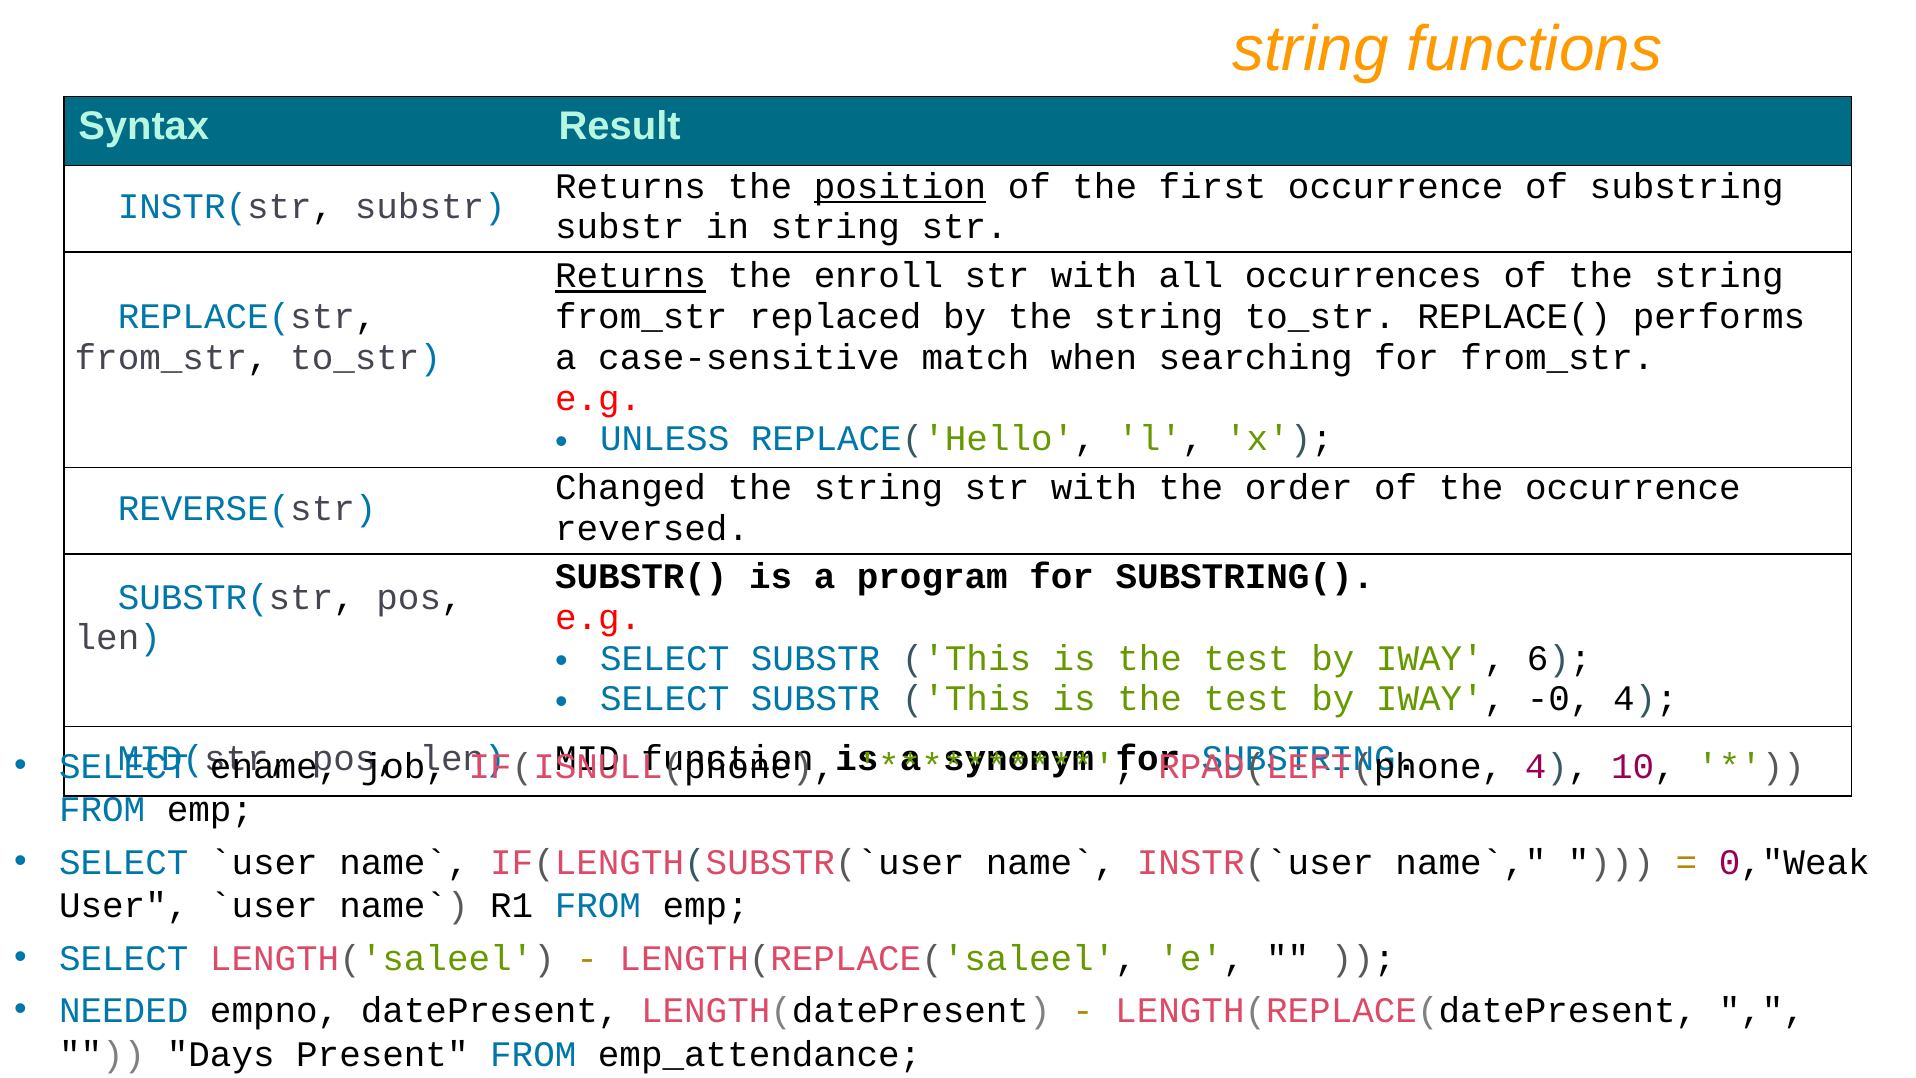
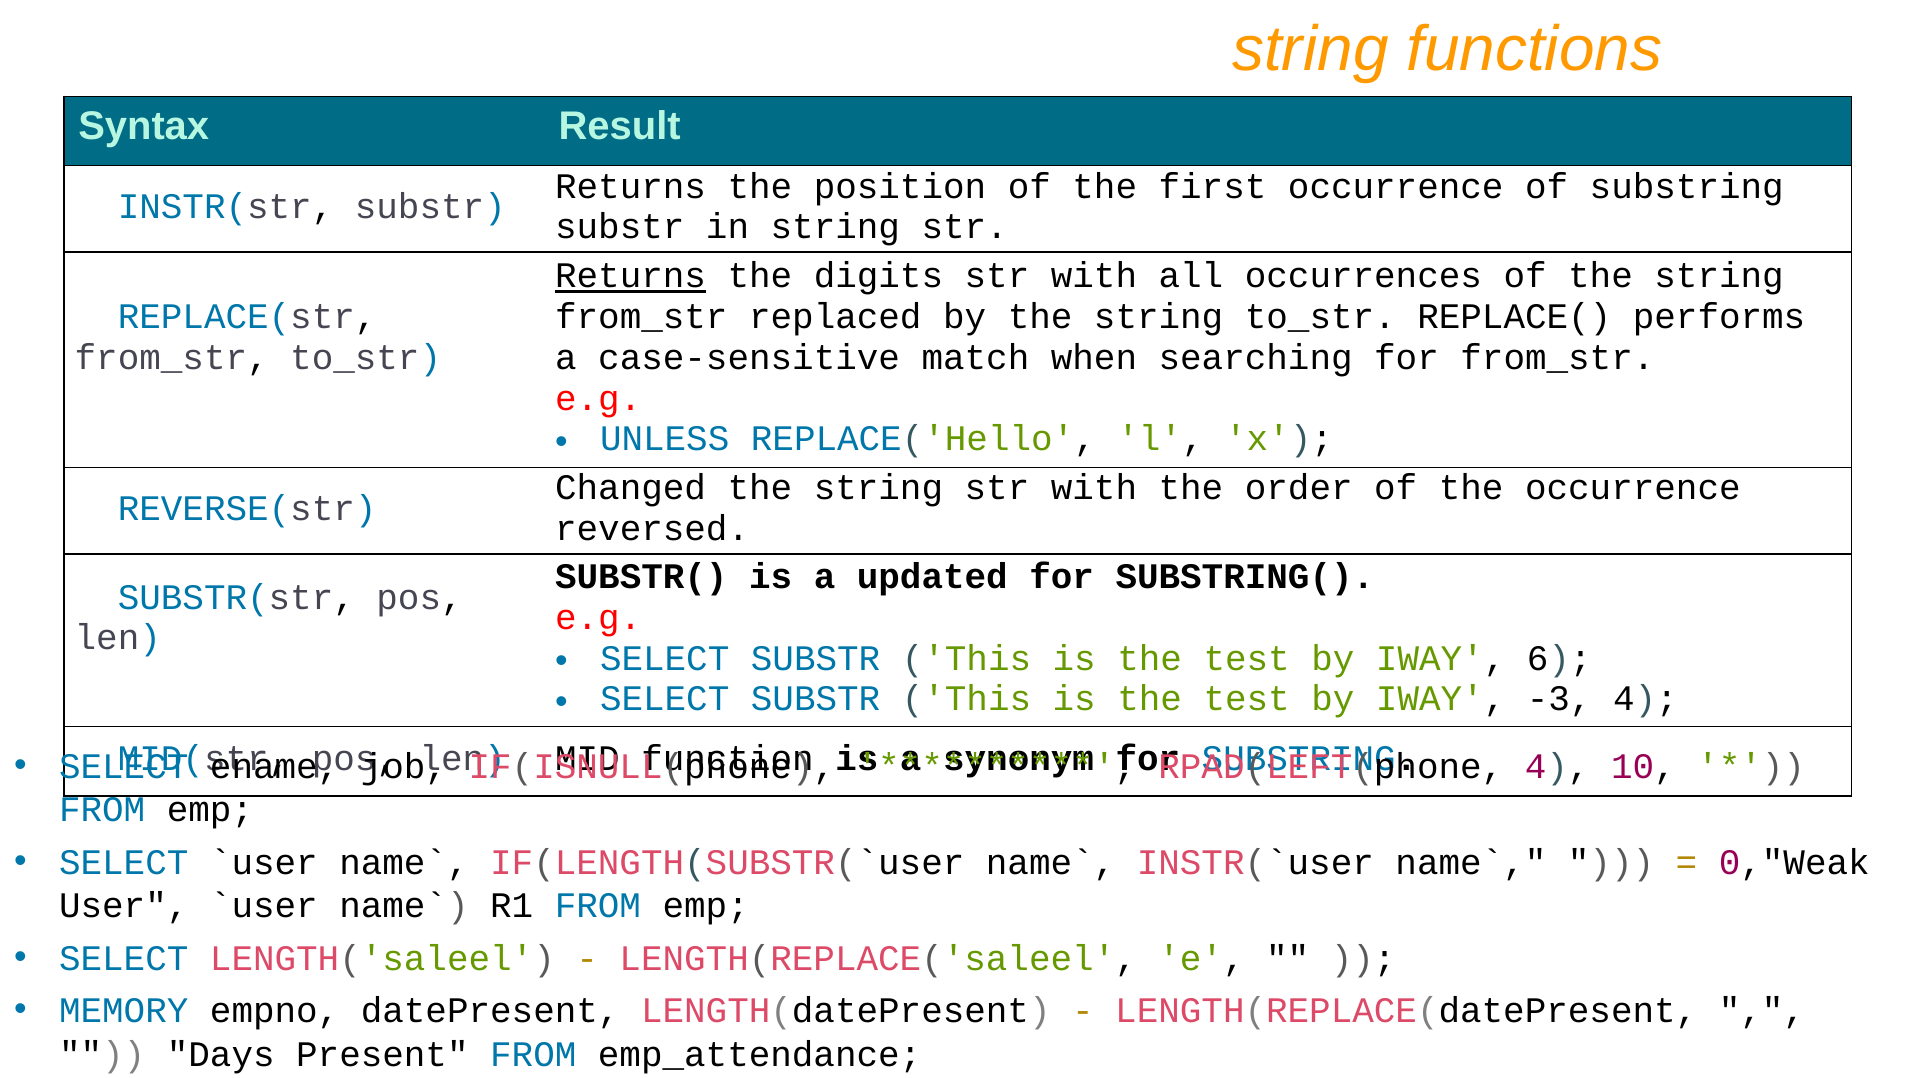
position underline: present -> none
enroll: enroll -> digits
program: program -> updated
-0: -0 -> -3
NEEDED: NEEDED -> MEMORY
